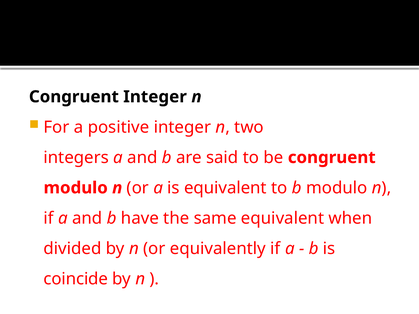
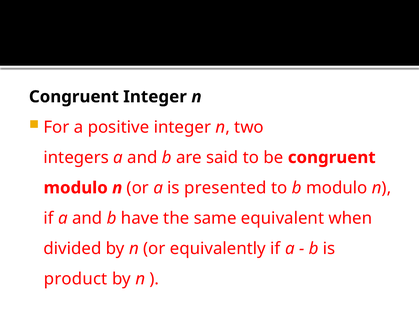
is equivalent: equivalent -> presented
coincide: coincide -> product
